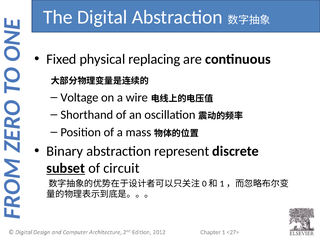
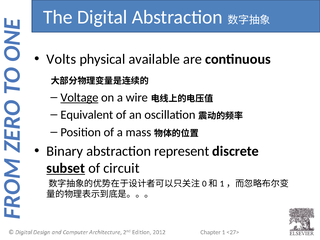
Fixed: Fixed -> Volts
replacing: replacing -> available
Voltage underline: none -> present
Shorthand: Shorthand -> Equivalent
